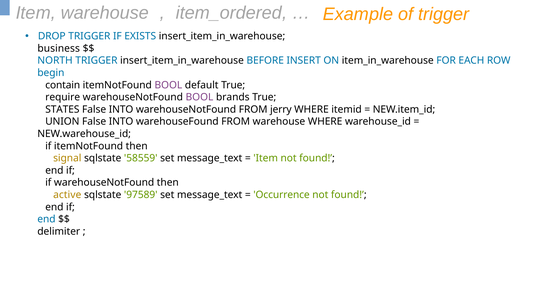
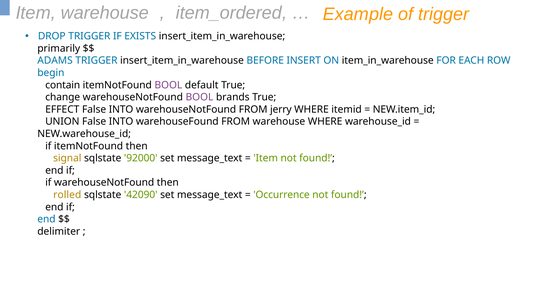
business: business -> primarily
NORTH: NORTH -> ADAMS
require: require -> change
STATES: STATES -> EFFECT
58559: 58559 -> 92000
active: active -> rolled
97589: 97589 -> 42090
